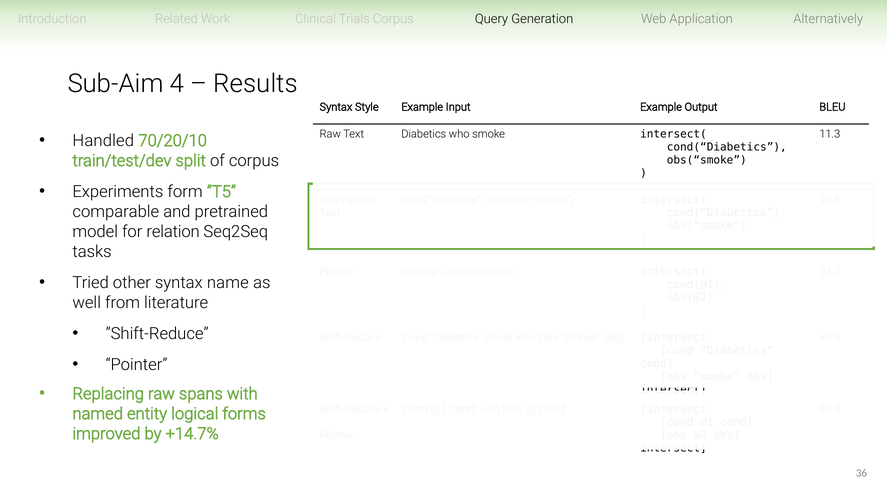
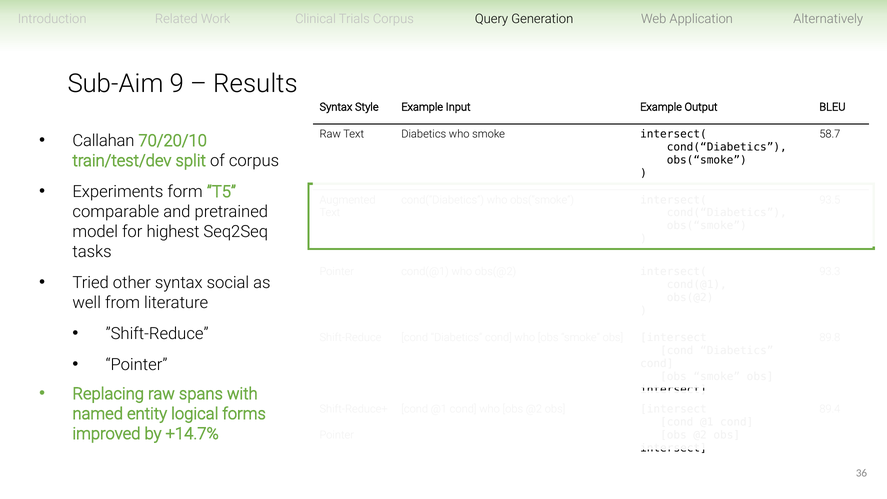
4: 4 -> 9
11.3: 11.3 -> 58.7
Handled: Handled -> Callahan
relation: relation -> highest
name: name -> social
